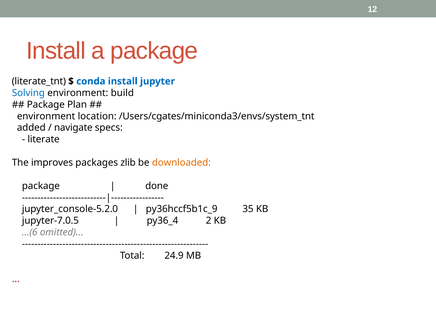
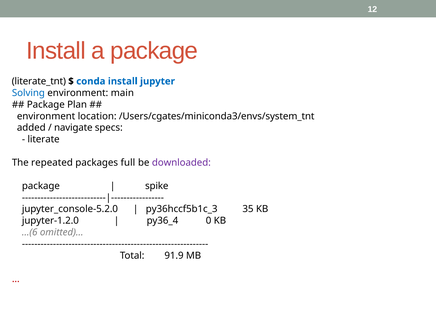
build: build -> main
improves: improves -> repeated
zlib: zlib -> full
downloaded colour: orange -> purple
done: done -> spike
py36hccf5b1c_9: py36hccf5b1c_9 -> py36hccf5b1c_3
jupyter-7.0.5: jupyter-7.0.5 -> jupyter-1.2.0
2: 2 -> 0
24.9: 24.9 -> 91.9
